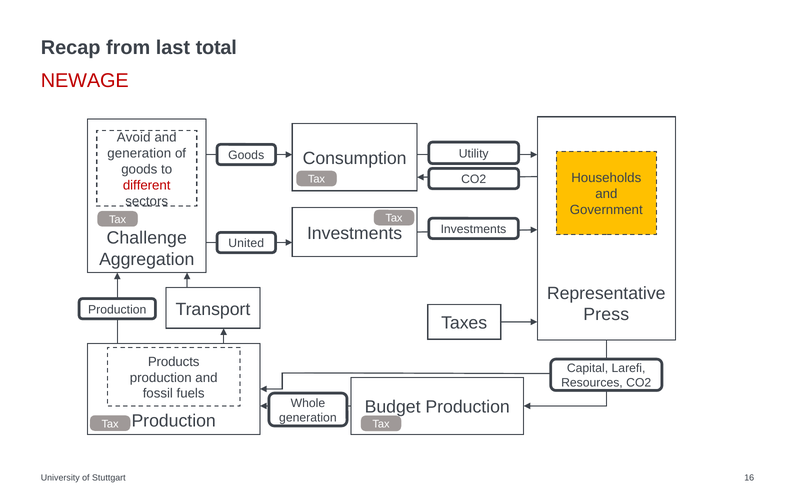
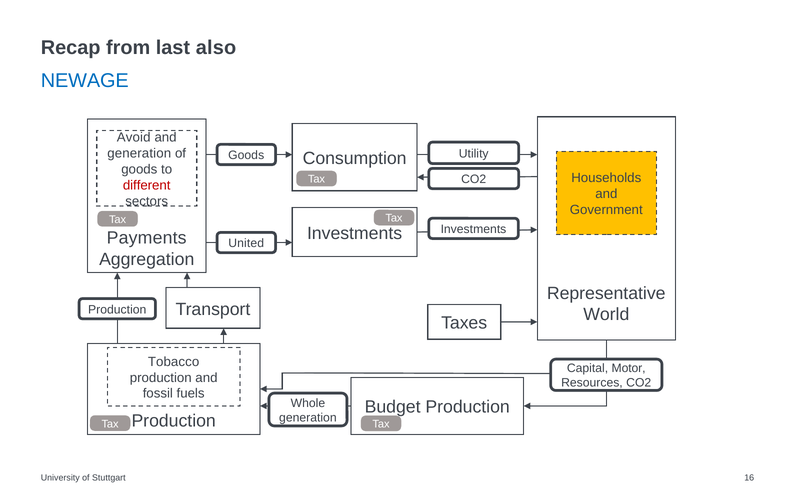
total: total -> also
NEWAGE colour: red -> blue
Challenge: Challenge -> Payments
Press: Press -> World
Products: Products -> Tobacco
Larefi: Larefi -> Motor
